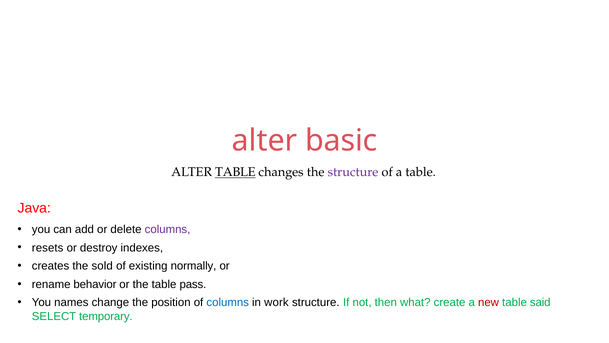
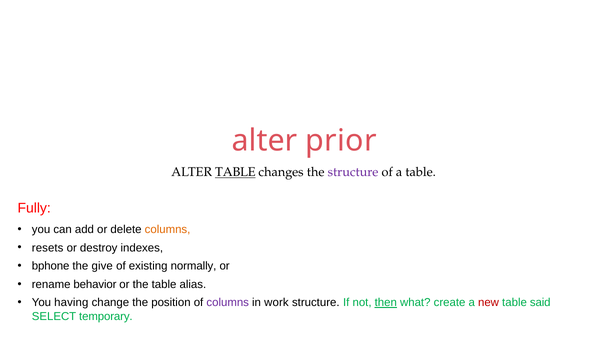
basic: basic -> prior
Java: Java -> Fully
columns at (168, 229) colour: purple -> orange
creates: creates -> bphone
sold: sold -> give
pass: pass -> alias
names: names -> having
columns at (228, 302) colour: blue -> purple
then underline: none -> present
